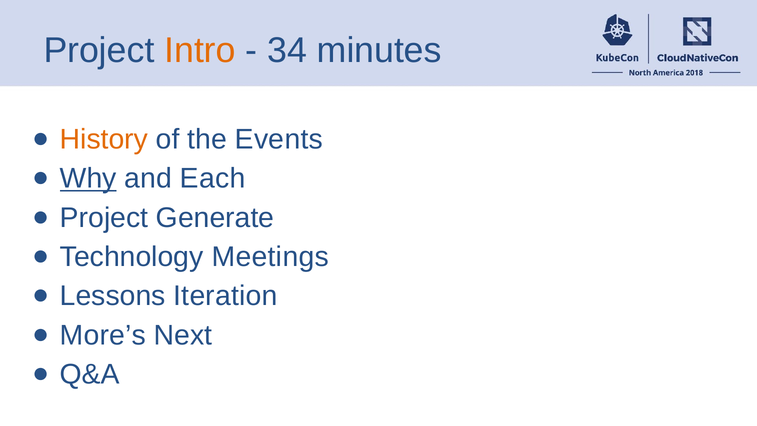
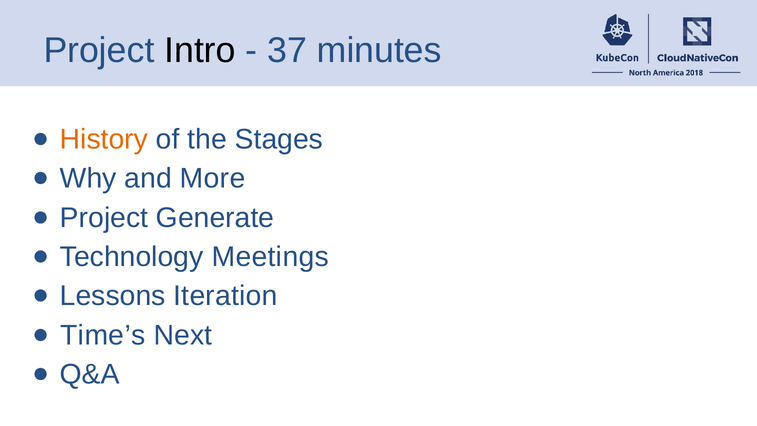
Intro colour: orange -> black
34: 34 -> 37
Events: Events -> Stages
Why underline: present -> none
Each: Each -> More
More’s: More’s -> Time’s
